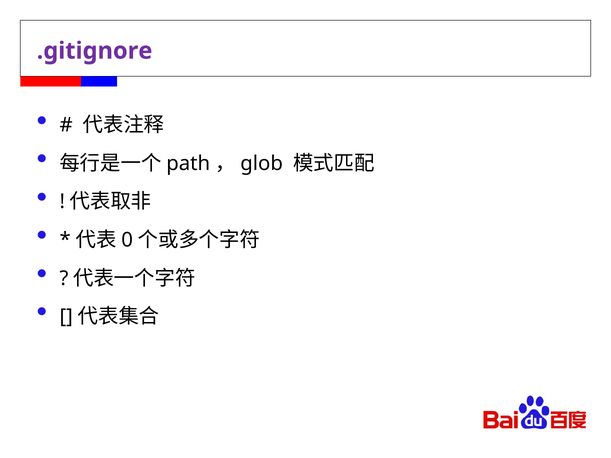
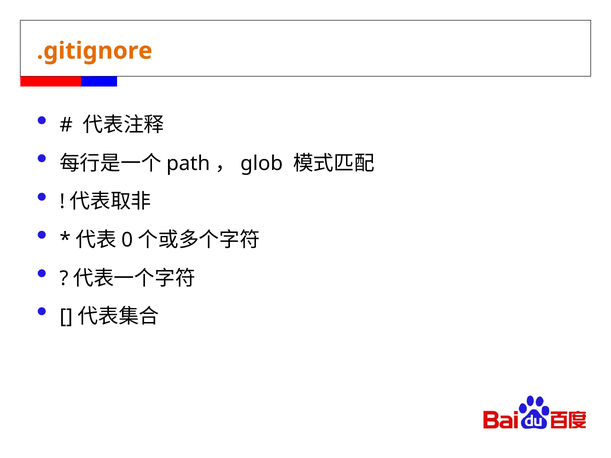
.gitignore colour: purple -> orange
